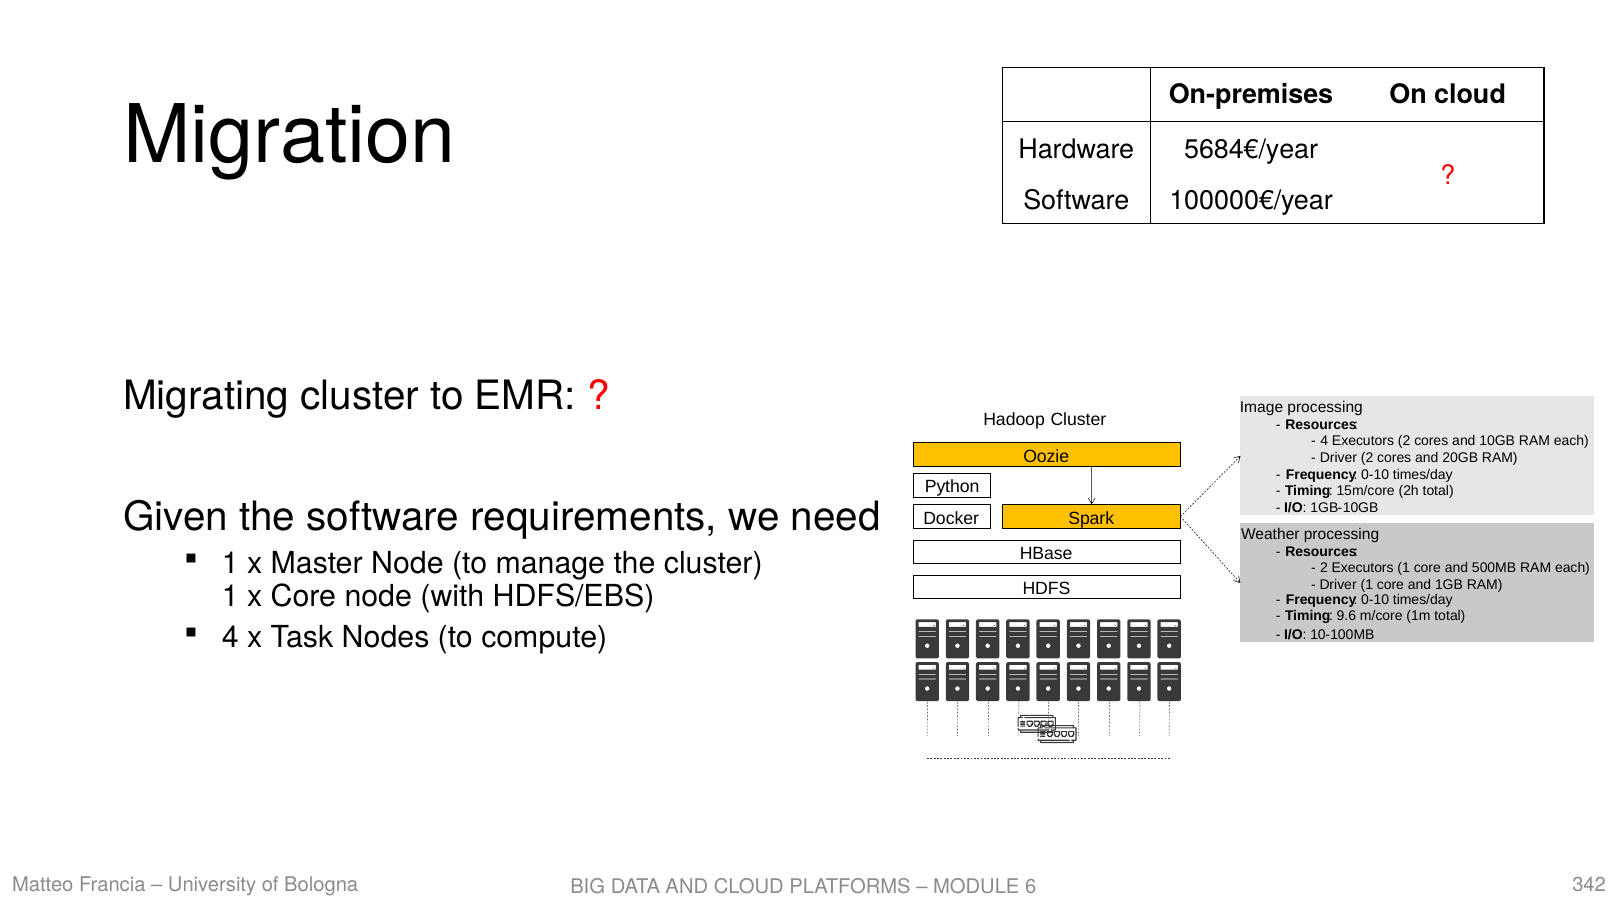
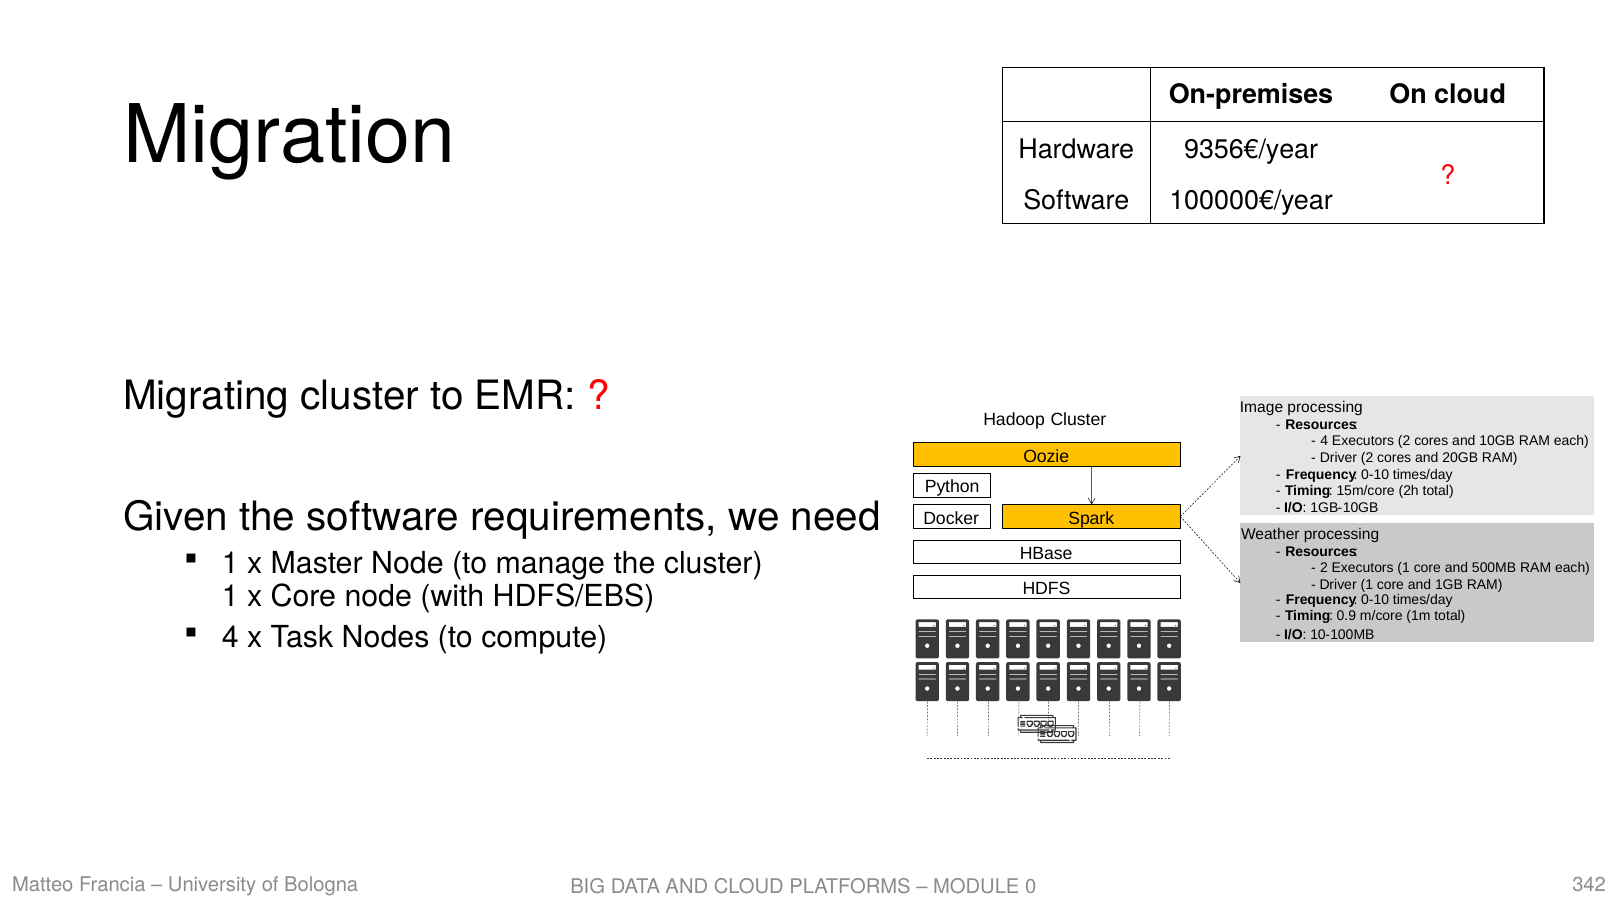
5684€/year: 5684€/year -> 9356€/year
9.6: 9.6 -> 0.9
6: 6 -> 0
